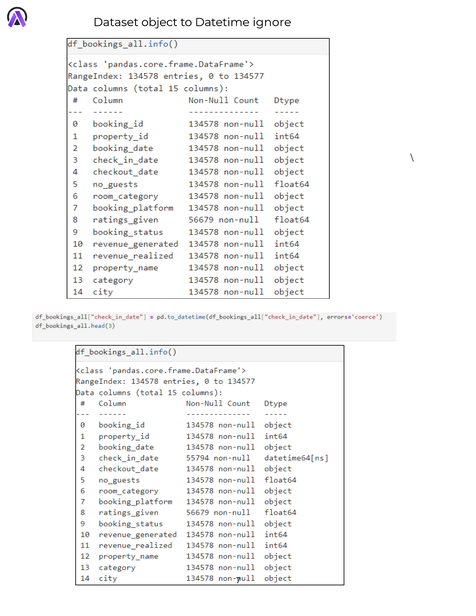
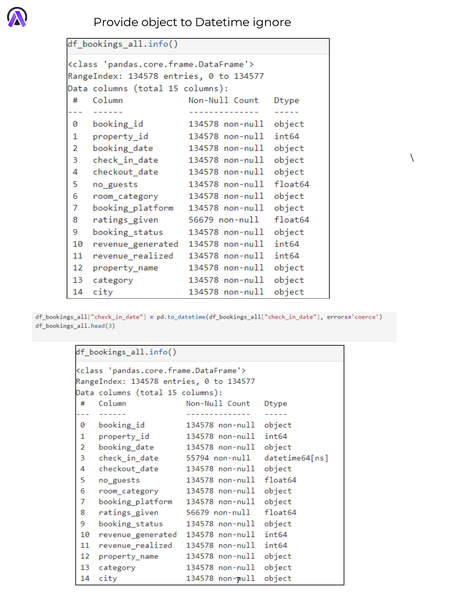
Dataset: Dataset -> Provide
